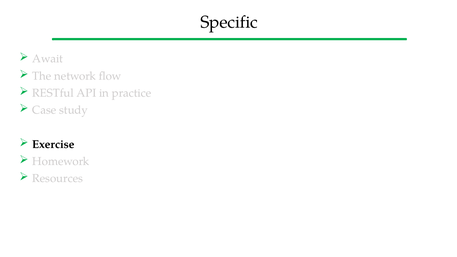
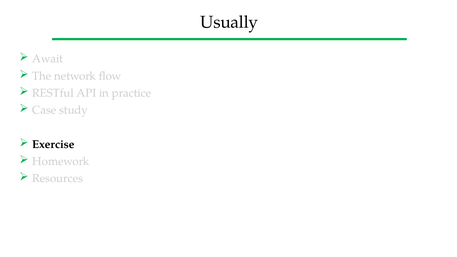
Specific: Specific -> Usually
